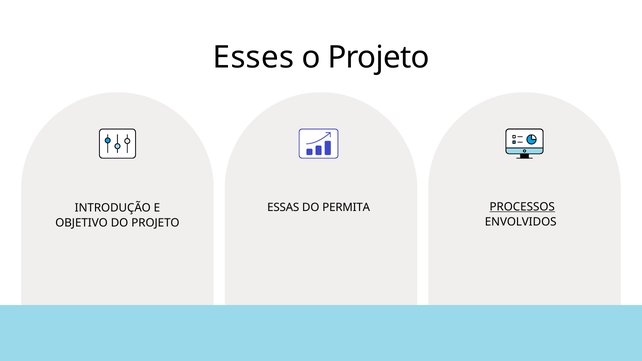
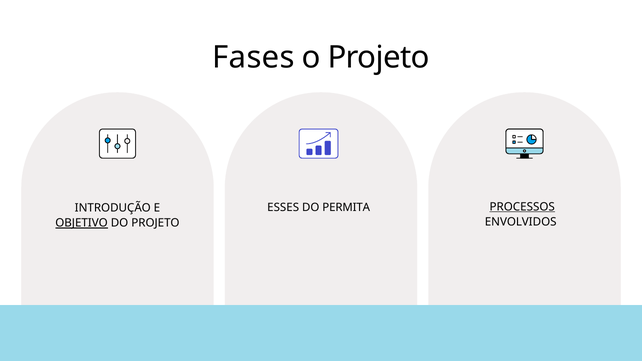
Esses: Esses -> Fases
ESSAS: ESSAS -> ESSES
OBJETIVO underline: none -> present
